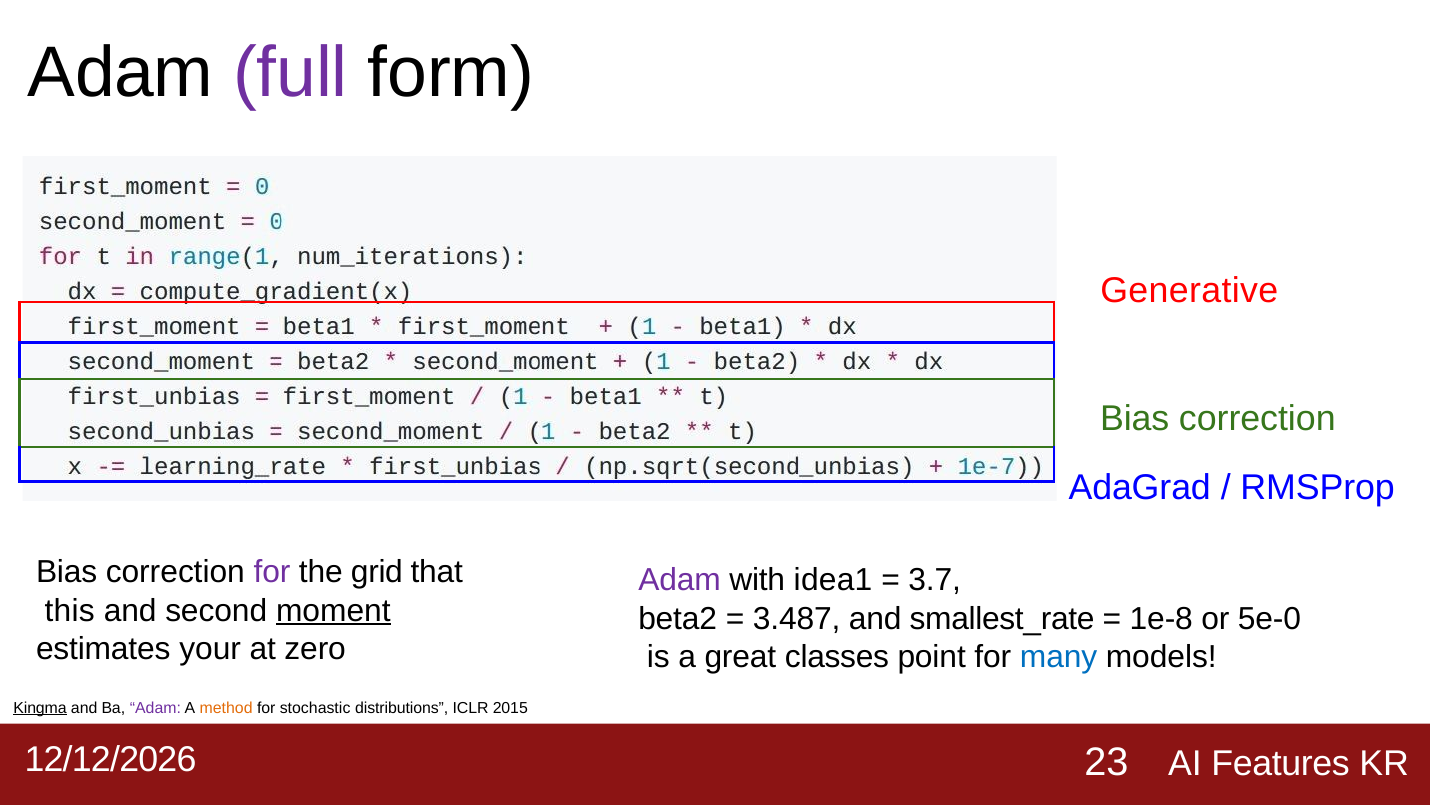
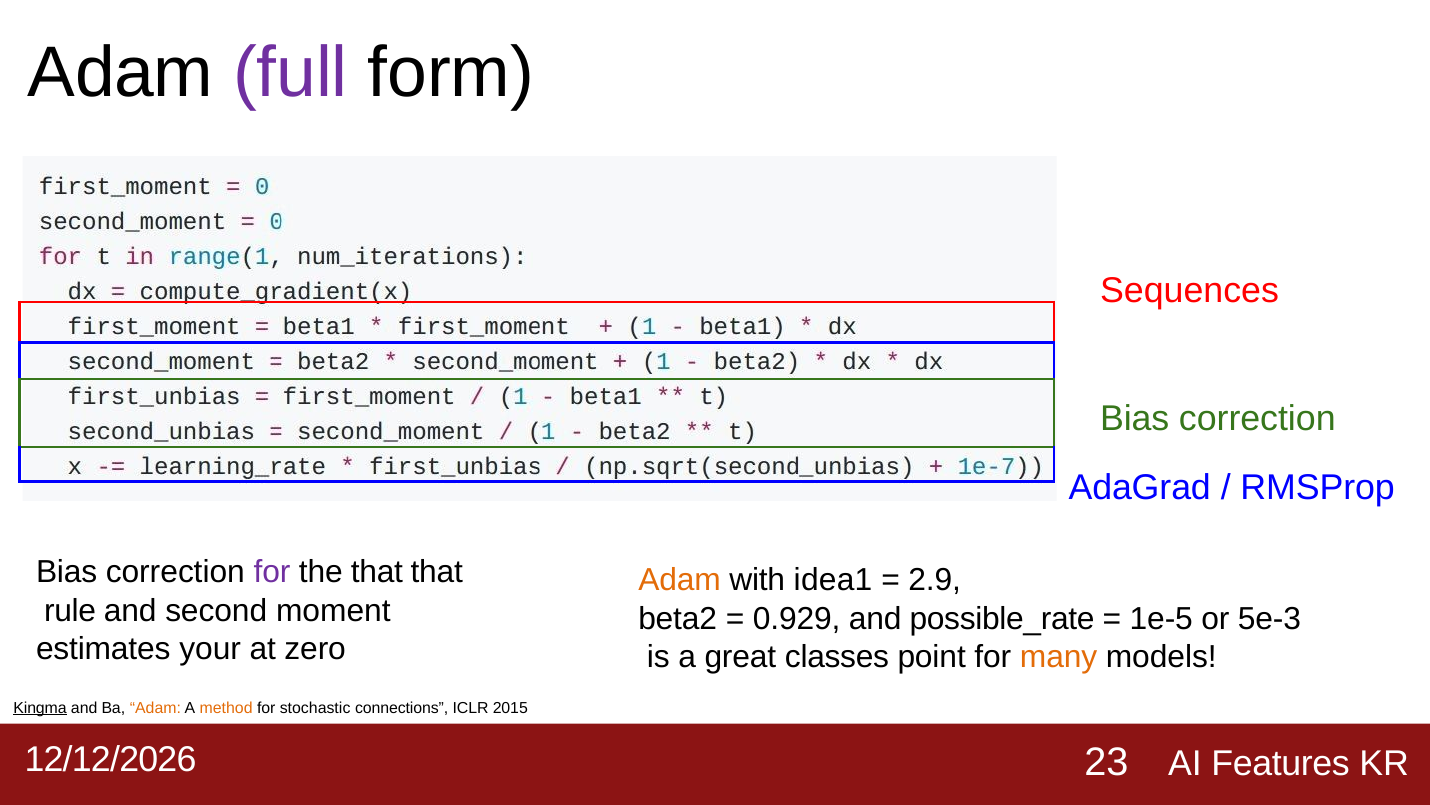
Generative: Generative -> Sequences
the grid: grid -> that
Adam at (680, 580) colour: purple -> orange
3.7: 3.7 -> 2.9
this: this -> rule
moment underline: present -> none
3.487: 3.487 -> 0.929
smallest_rate: smallest_rate -> possible_rate
1e-8: 1e-8 -> 1e-5
5e-0: 5e-0 -> 5e-3
many colour: blue -> orange
Adam at (155, 707) colour: purple -> orange
distributions: distributions -> connections
